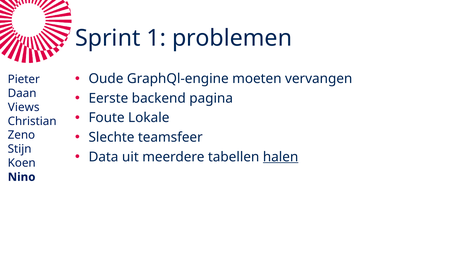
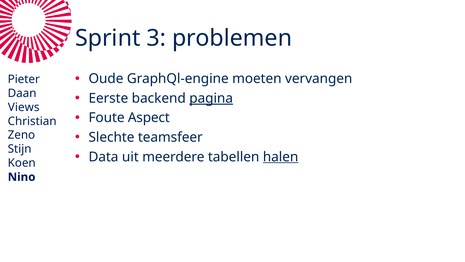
1: 1 -> 3
pagina underline: none -> present
Lokale: Lokale -> Aspect
